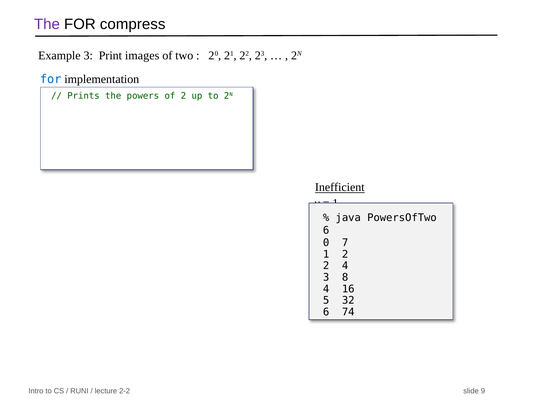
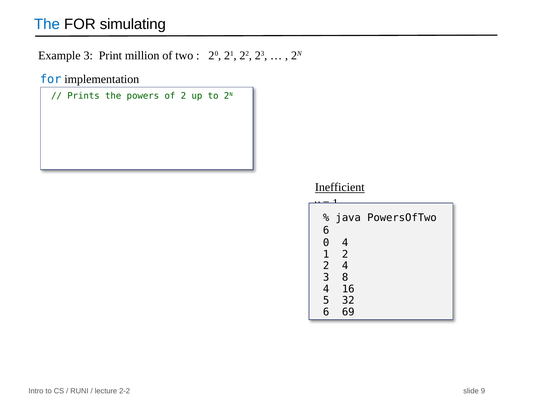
The at (47, 24) colour: purple -> blue
compress: compress -> simulating
images: images -> million
0 7: 7 -> 4
74: 74 -> 69
